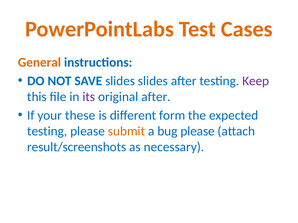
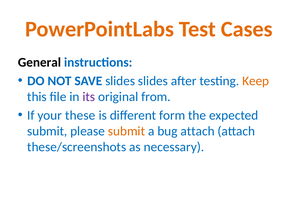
General colour: orange -> black
Keep colour: purple -> orange
original after: after -> from
testing at (47, 131): testing -> submit
bug please: please -> attach
result/screenshots: result/screenshots -> these/screenshots
